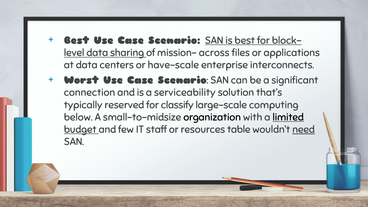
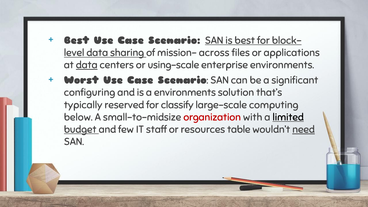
data at (87, 65) underline: none -> present
have-scale: have-scale -> using-scale
enterprise interconnects: interconnects -> environments
connection: connection -> configuring
a serviceability: serviceability -> environments
organization colour: black -> red
